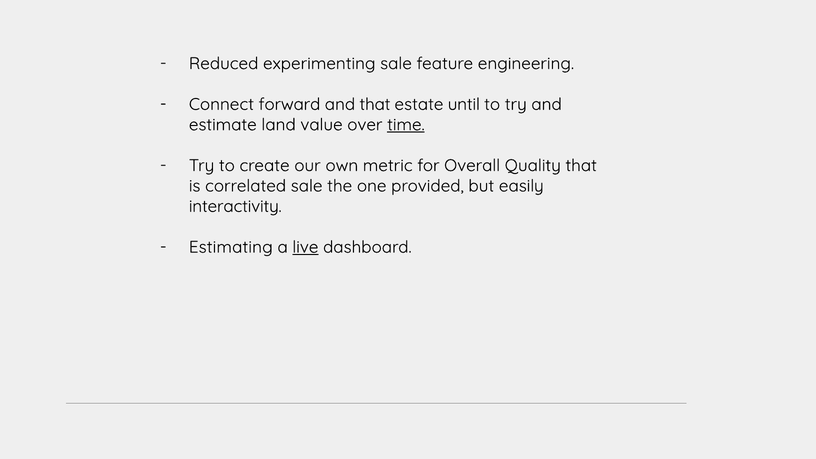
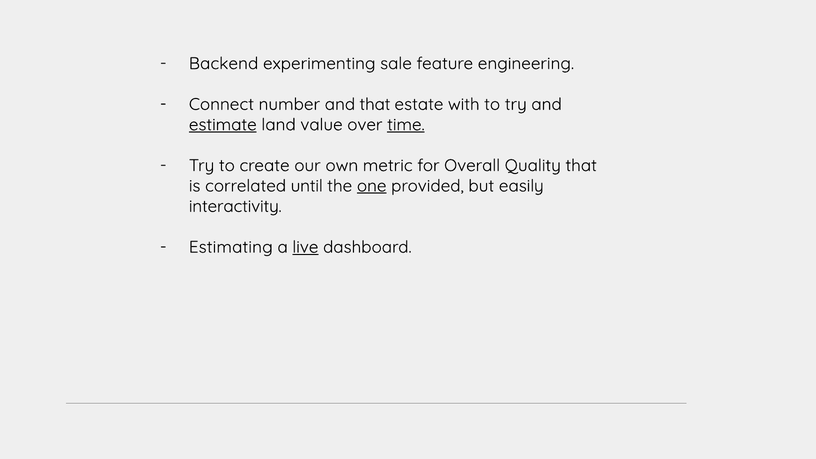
Reduced: Reduced -> Backend
forward: forward -> number
until: until -> with
estimate underline: none -> present
correlated sale: sale -> until
one underline: none -> present
